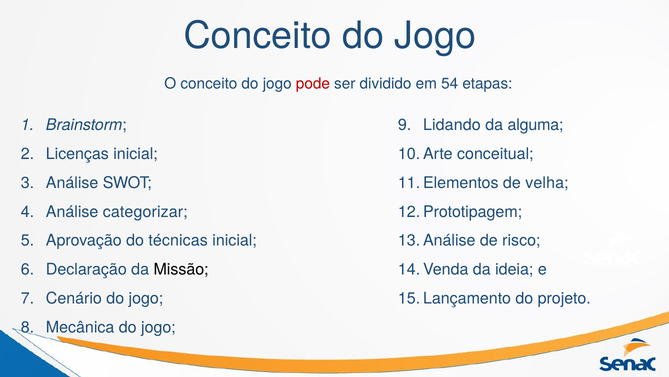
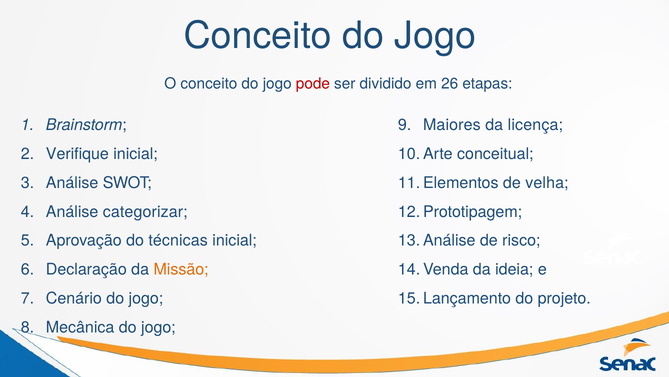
54: 54 -> 26
Lidando: Lidando -> Maiores
alguma: alguma -> licença
Licenças: Licenças -> Verifique
Missão colour: black -> orange
